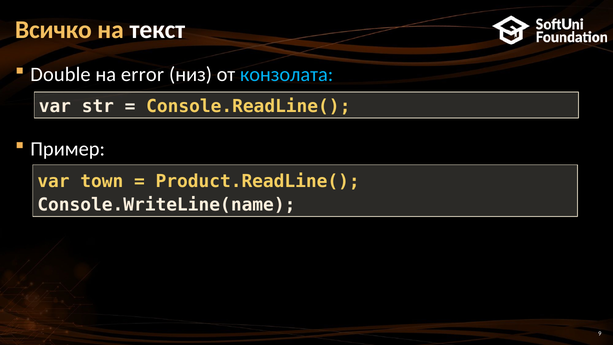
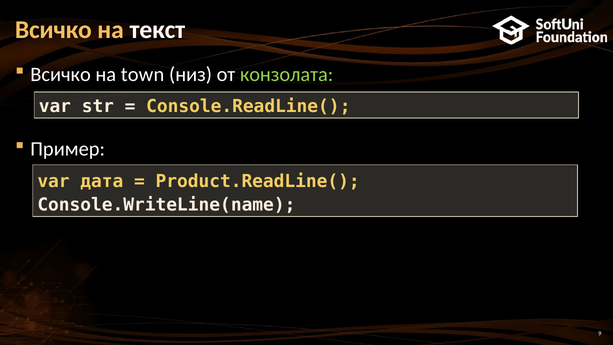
Double at (60, 75): Double -> Всичко
error: error -> town
конзолата colour: light blue -> light green
town: town -> дата
